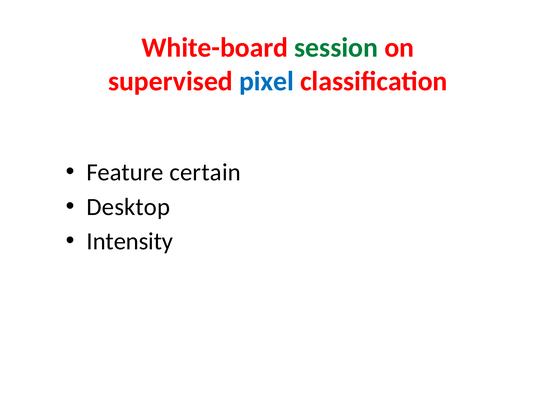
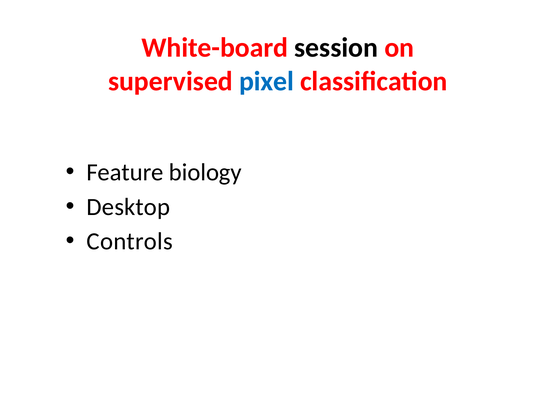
session colour: green -> black
certain: certain -> biology
Intensity: Intensity -> Controls
